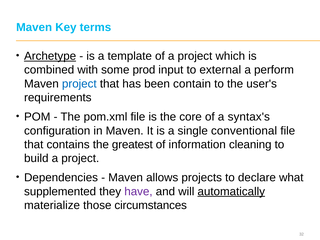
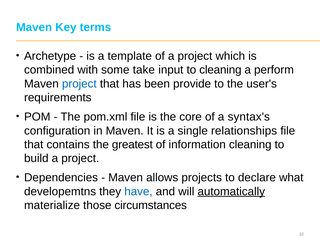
Archetype underline: present -> none
prod: prod -> take
to external: external -> cleaning
contain: contain -> provide
conventional: conventional -> relationships
supplemented: supplemented -> developemtns
have colour: purple -> blue
